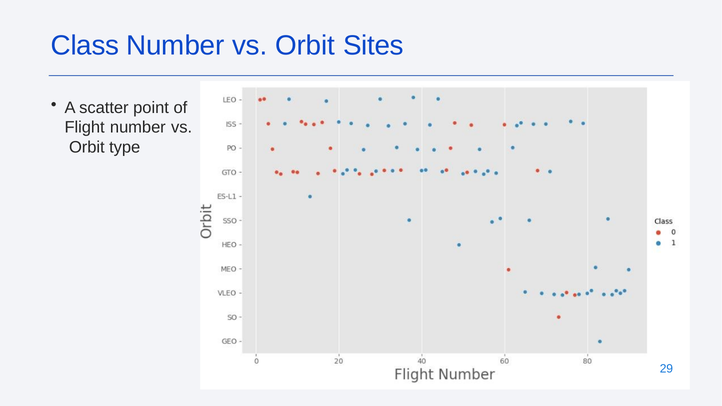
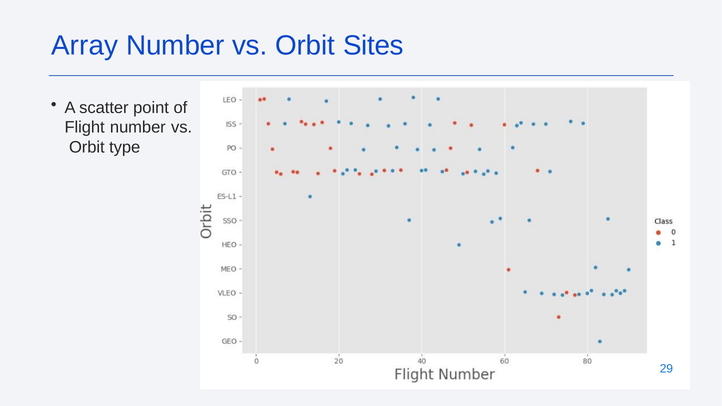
Class: Class -> Array
